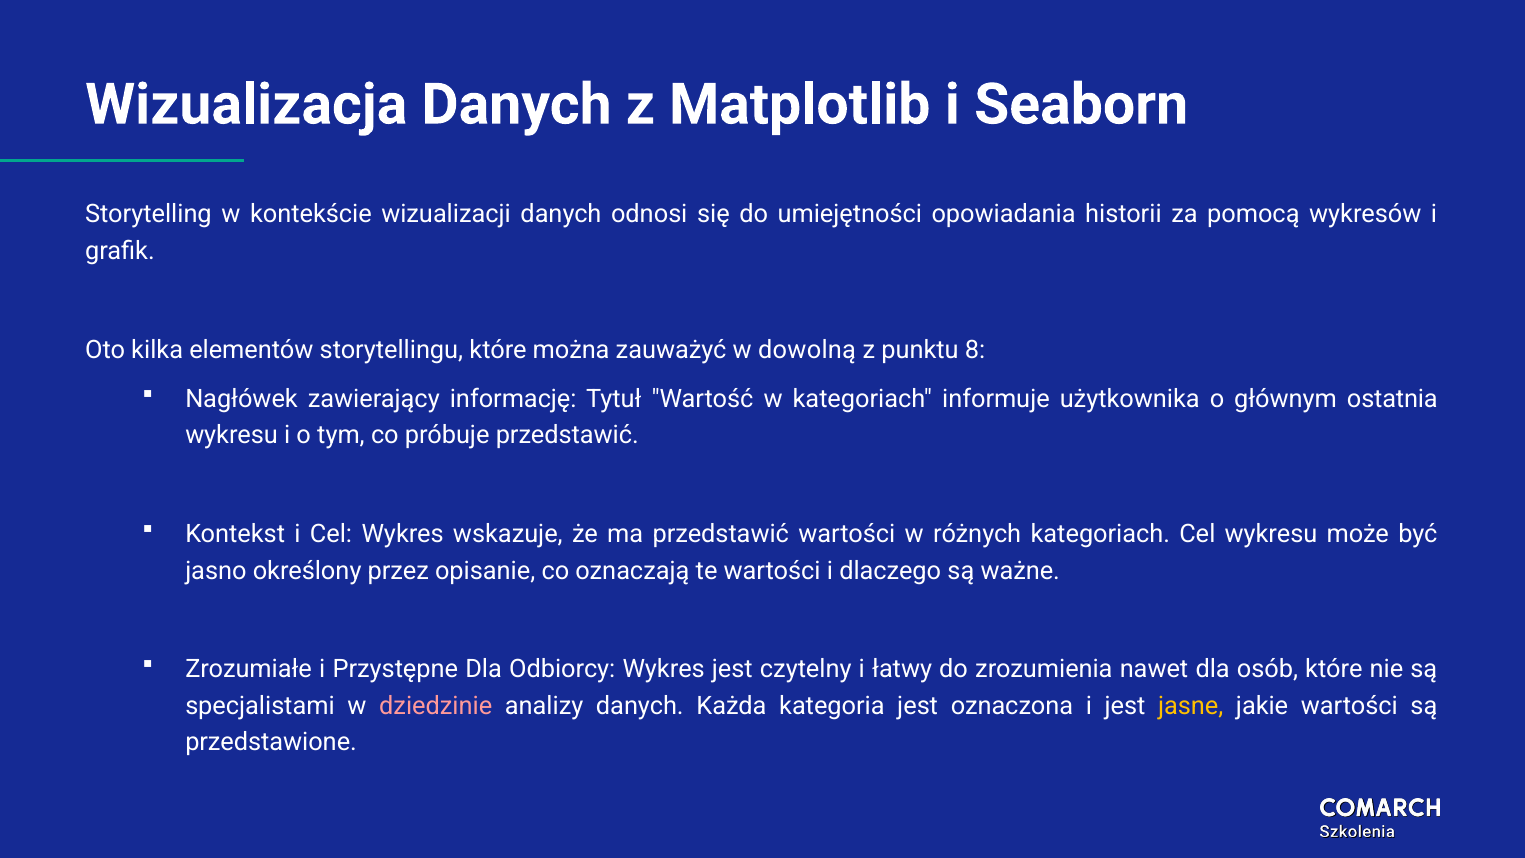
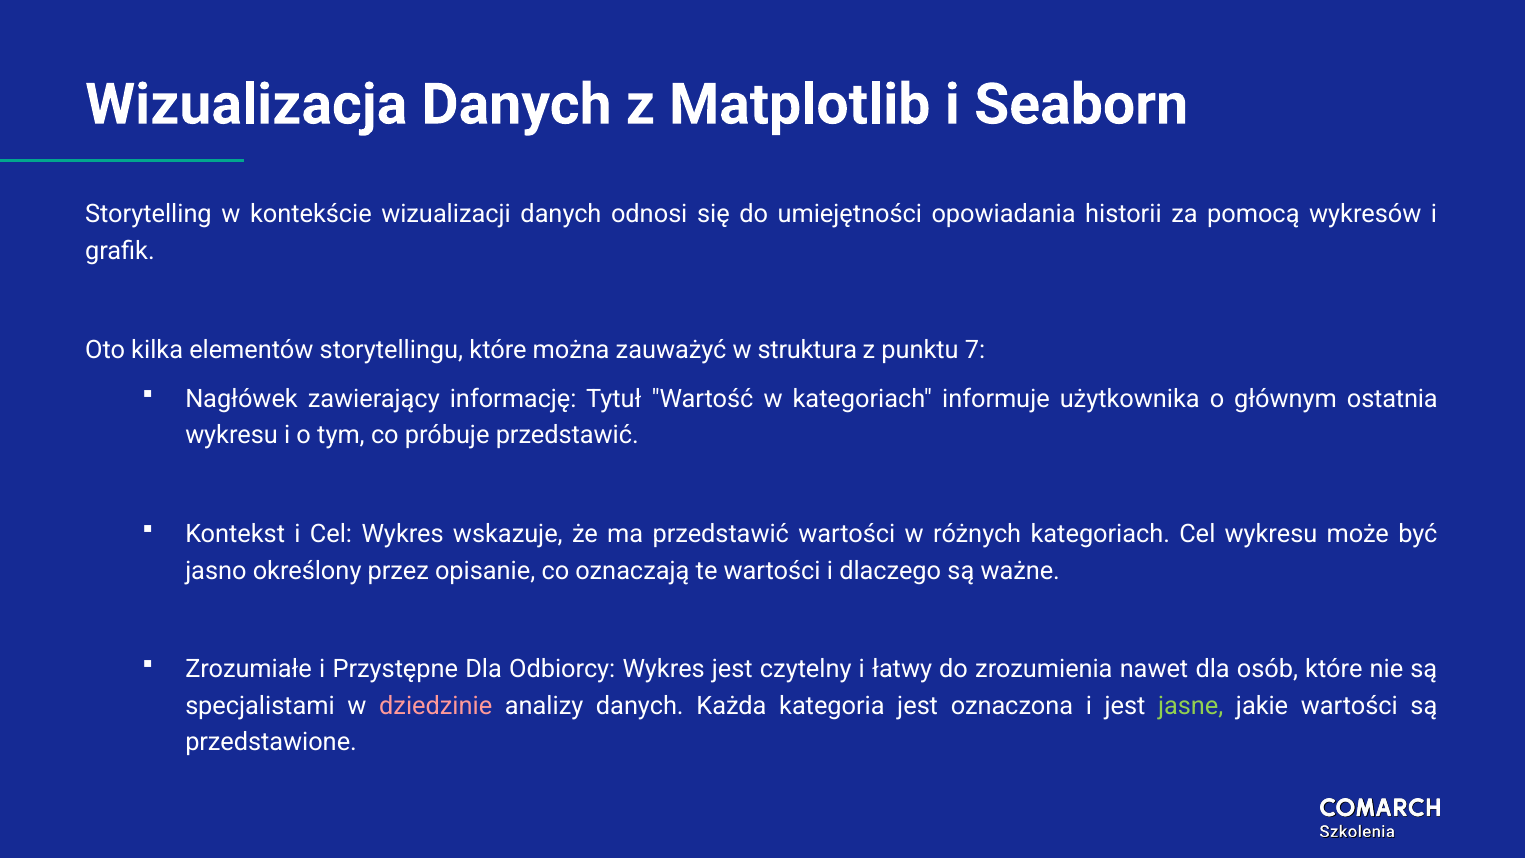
dowolną: dowolną -> struktura
8: 8 -> 7
jasne colour: yellow -> light green
